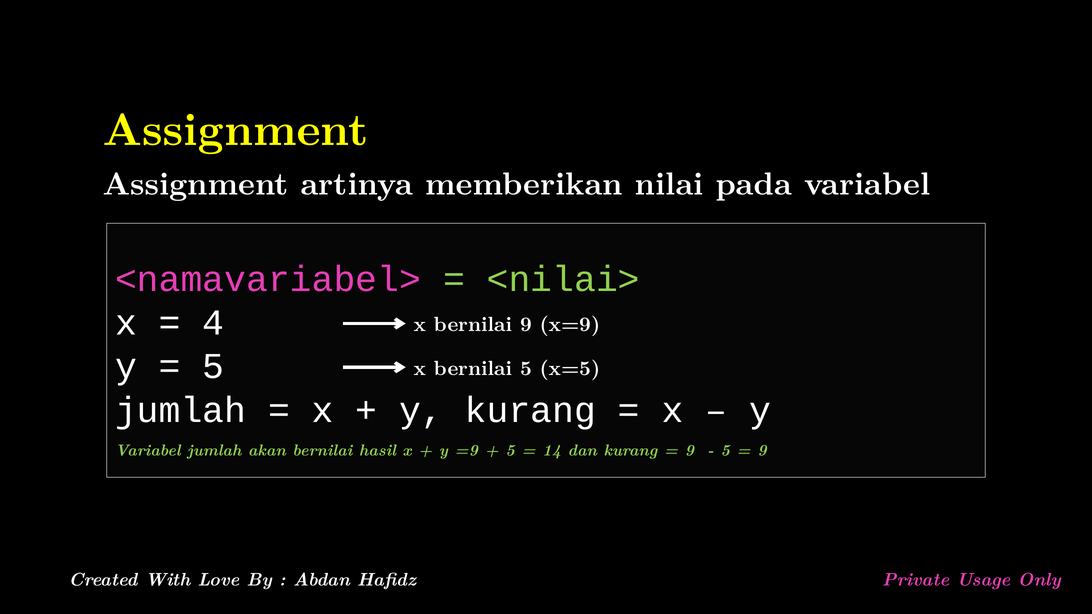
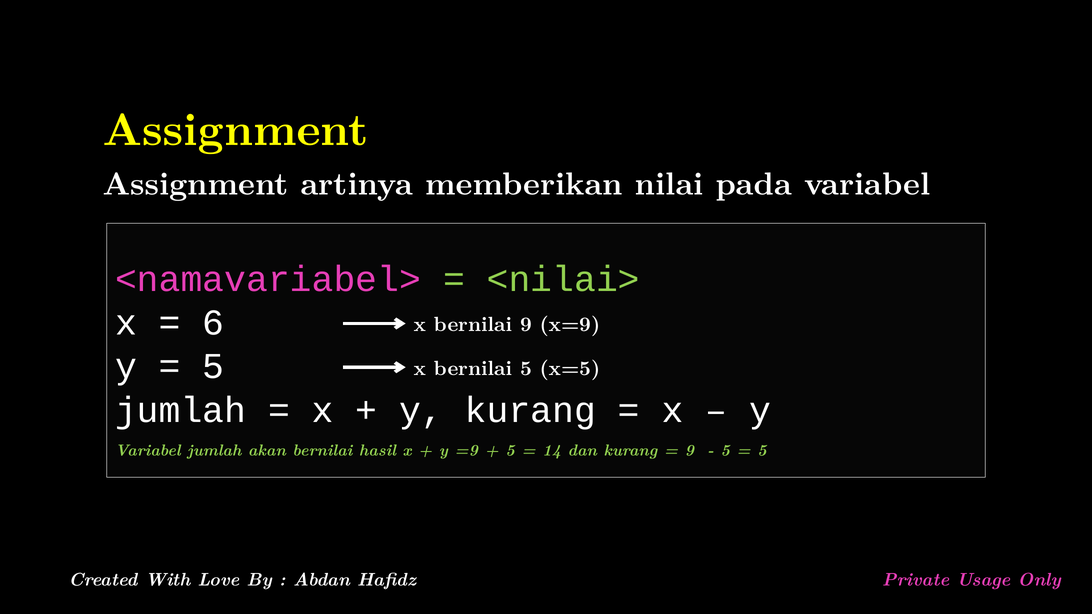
4: 4 -> 6
9 at (762, 451): 9 -> 5
